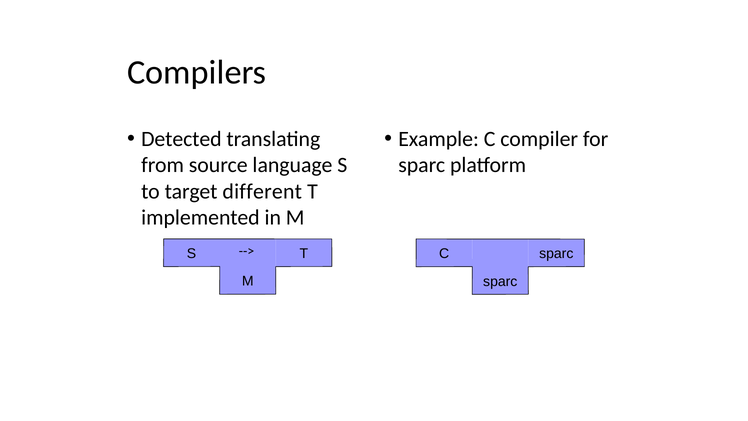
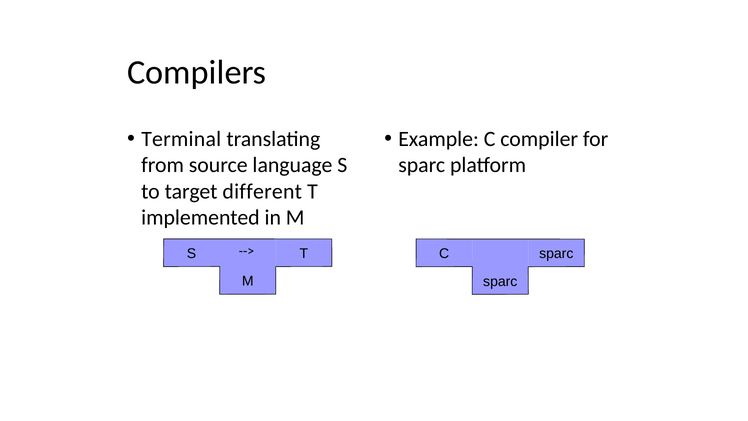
Detected: Detected -> Terminal
